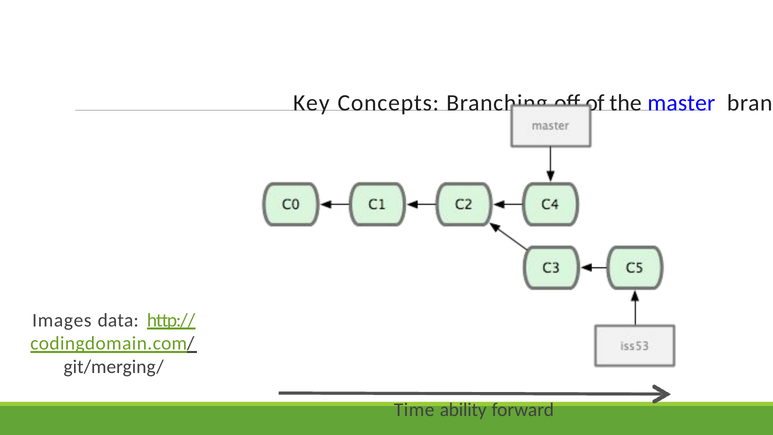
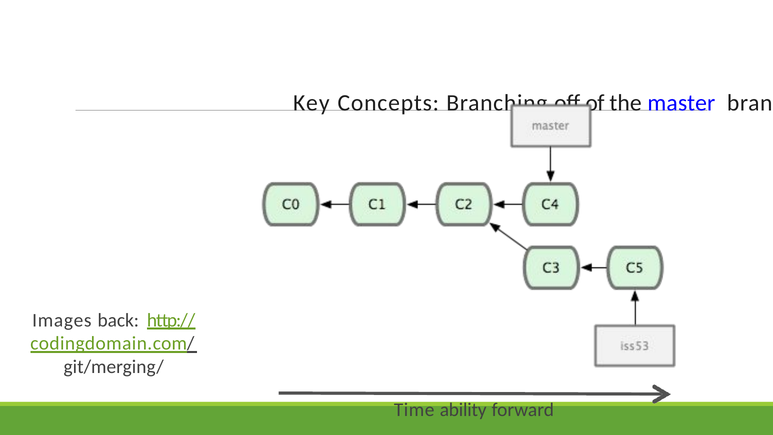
data: data -> back
